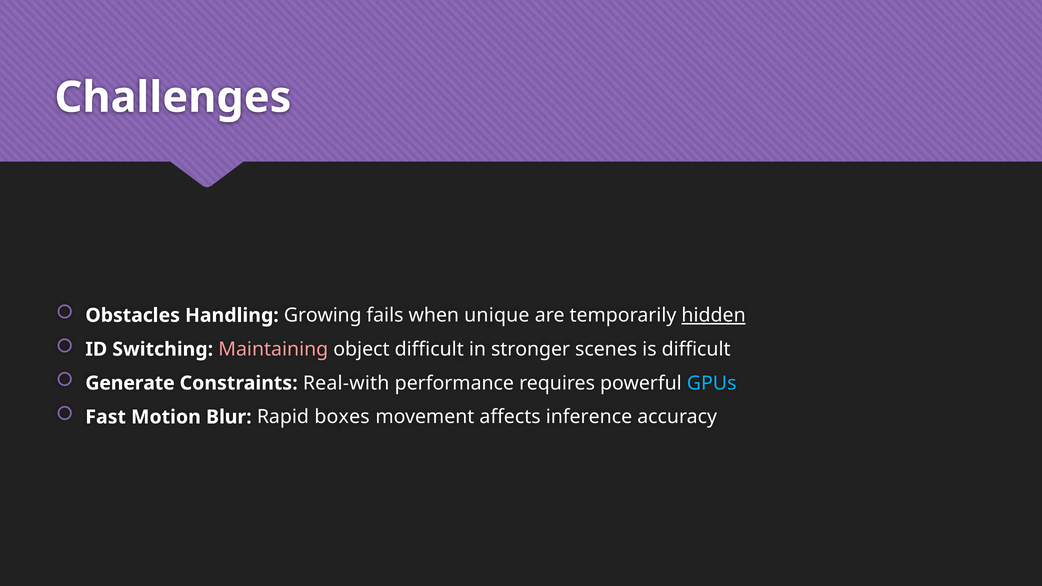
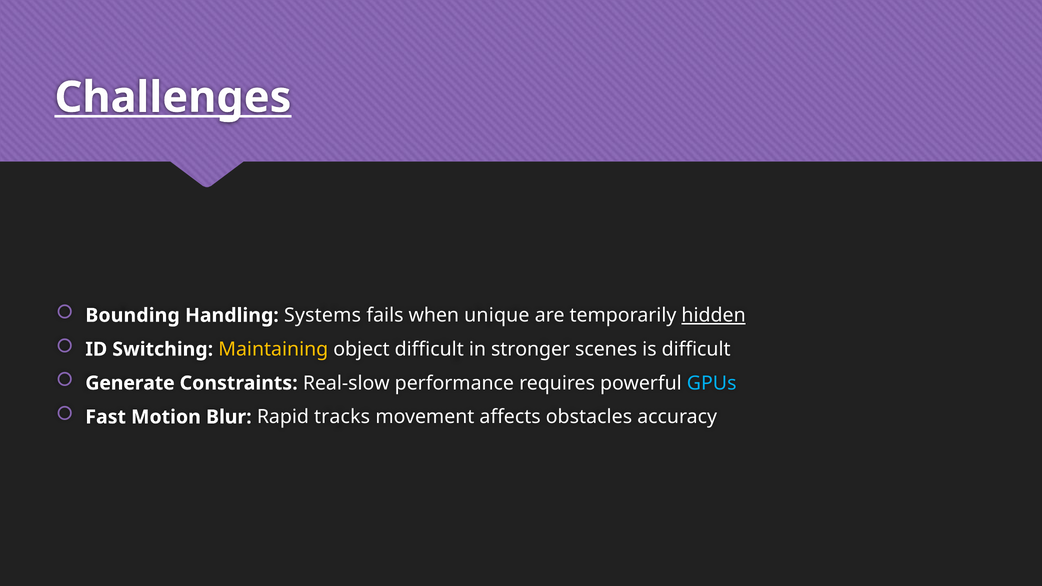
Challenges underline: none -> present
Obstacles: Obstacles -> Bounding
Growing: Growing -> Systems
Maintaining colour: pink -> yellow
Real-with: Real-with -> Real-slow
boxes: boxes -> tracks
inference: inference -> obstacles
